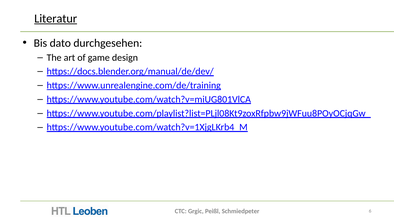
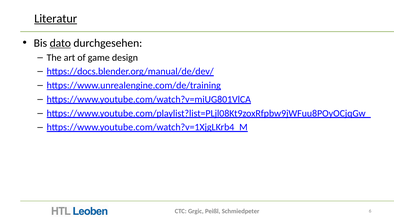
dato underline: none -> present
